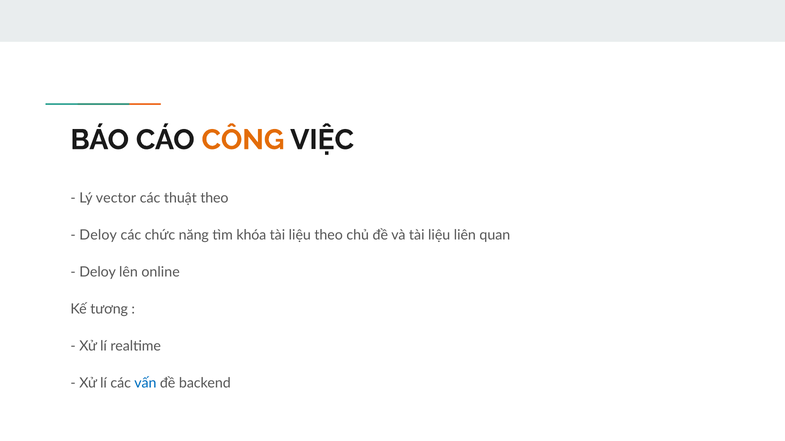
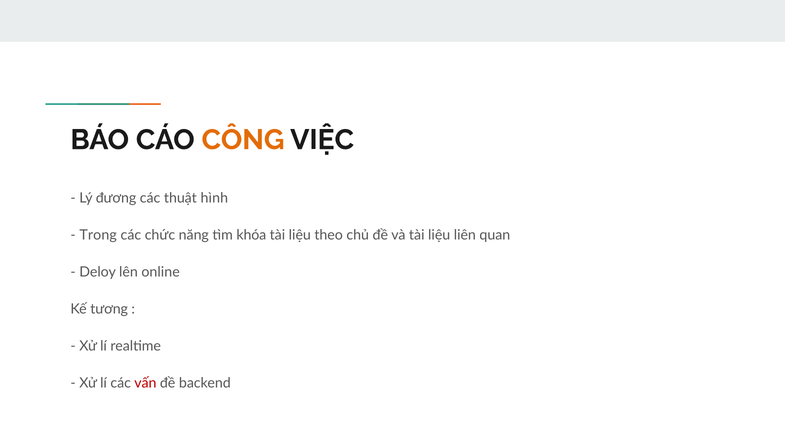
vector: vector -> đương
thuật theo: theo -> hình
Deloy at (98, 235): Deloy -> Trong
vấn colour: blue -> red
